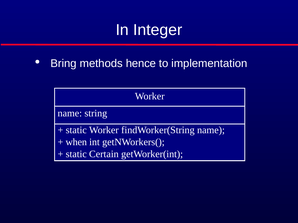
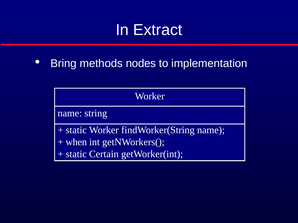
Integer: Integer -> Extract
hence: hence -> nodes
